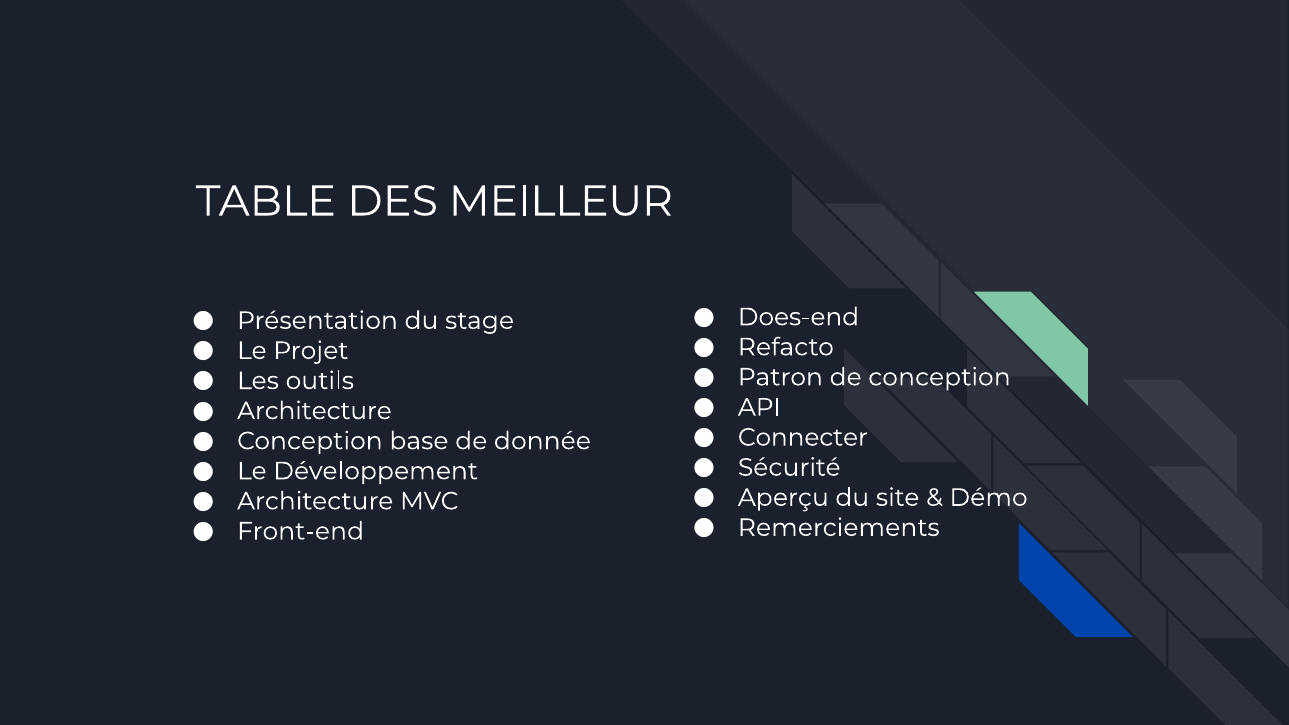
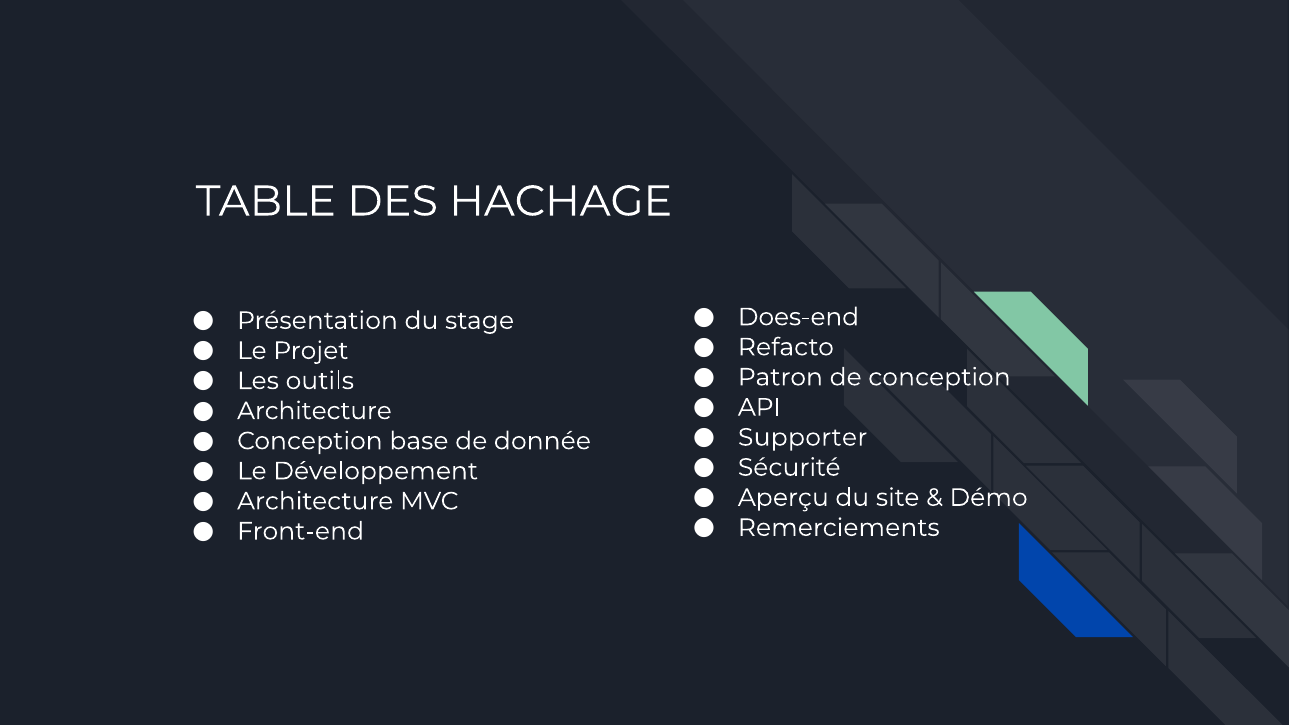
MEILLEUR: MEILLEUR -> HACHAGE
Connecter: Connecter -> Supporter
